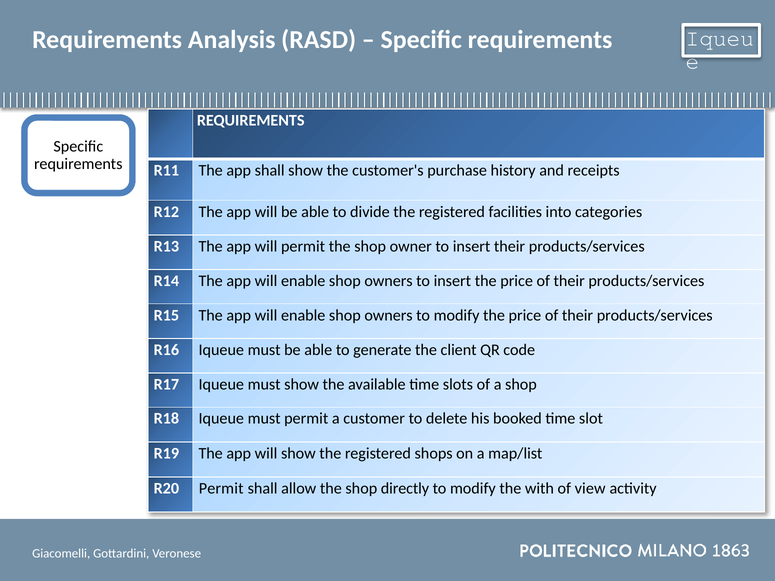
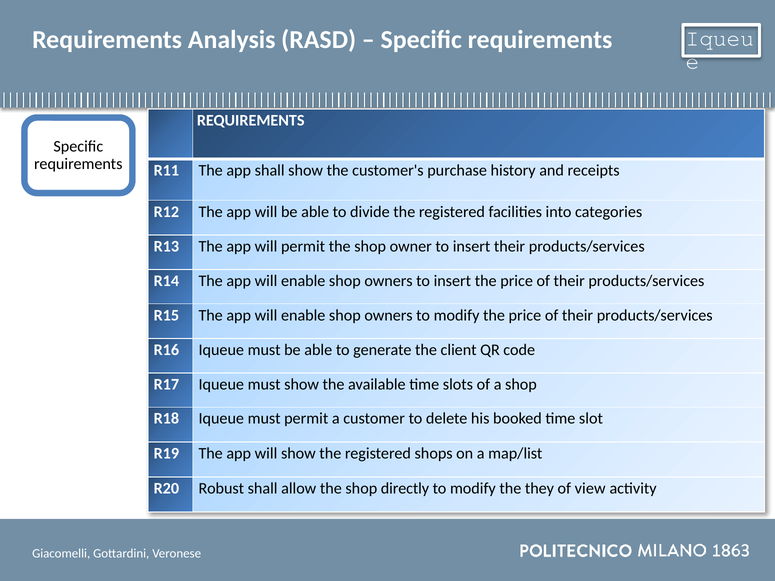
R20 Permit: Permit -> Robust
with: with -> they
